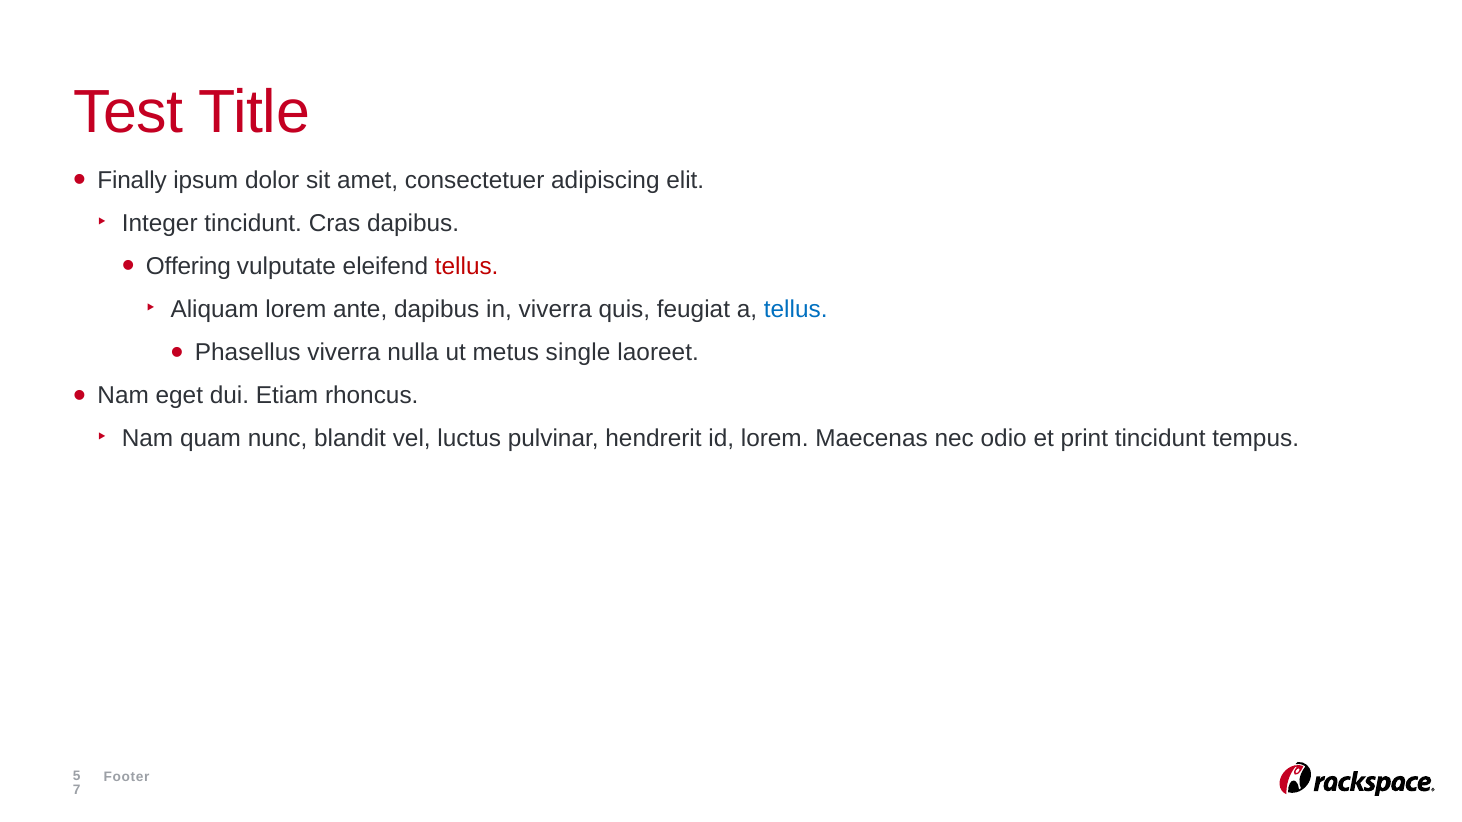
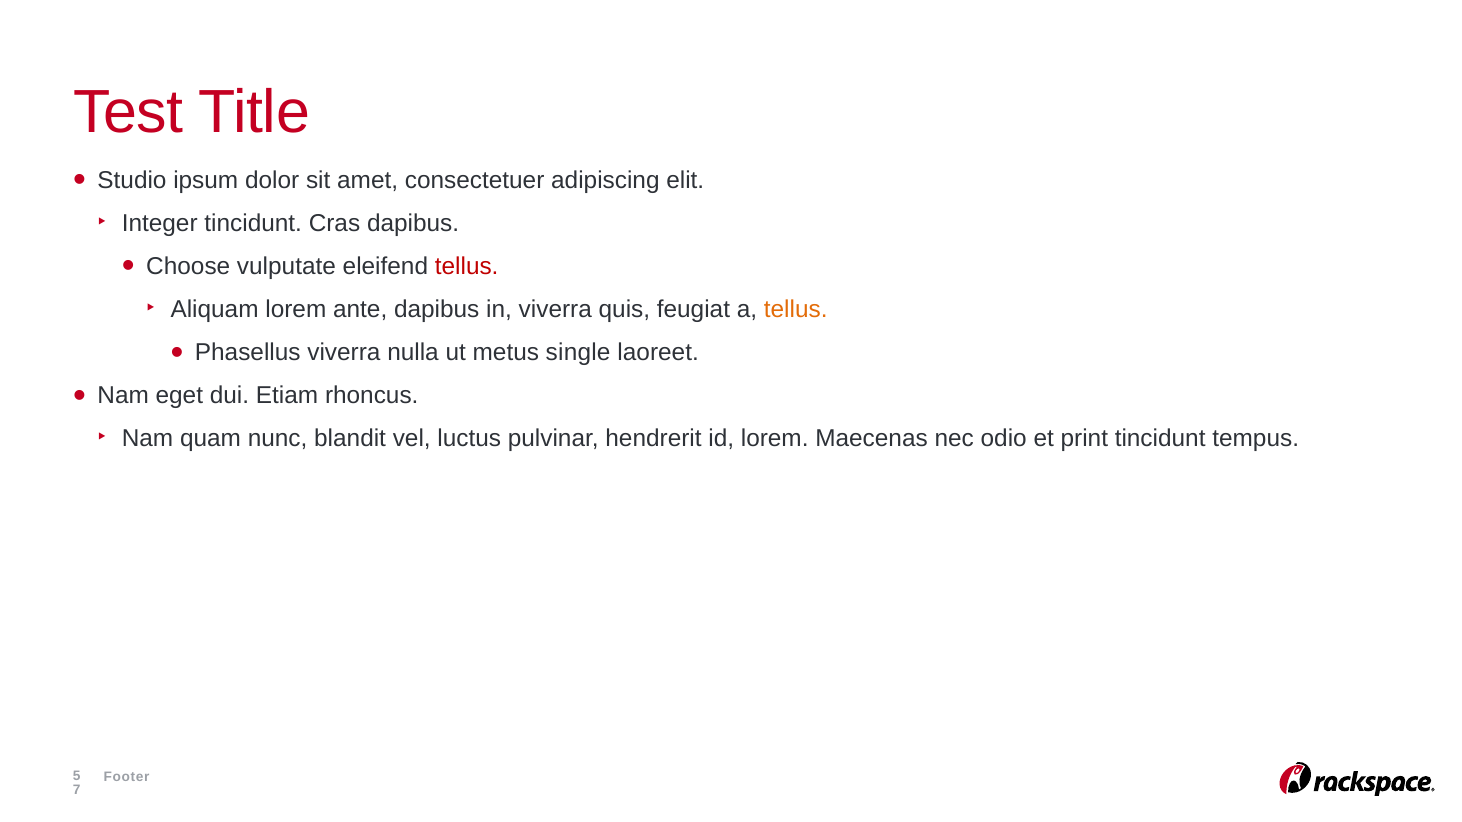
Finally: Finally -> Studio
Offering: Offering -> Choose
tellus at (796, 310) colour: blue -> orange
